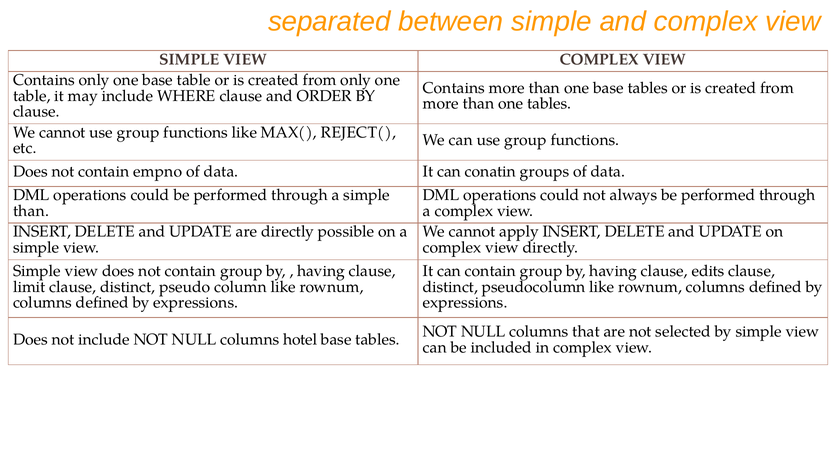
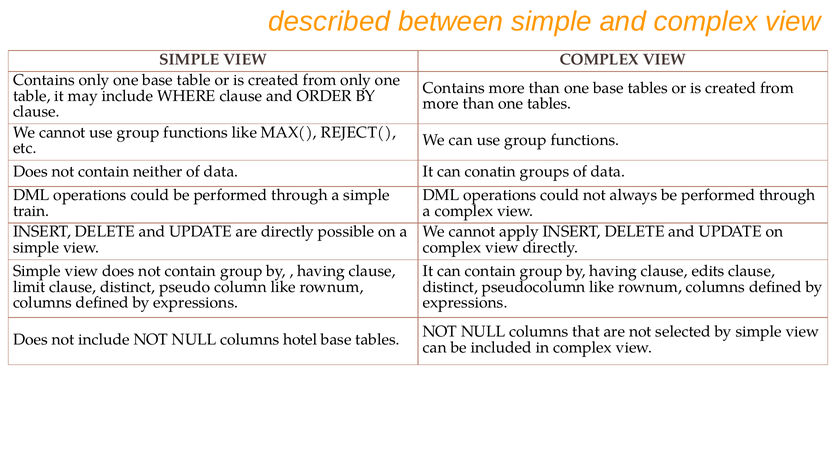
separated: separated -> described
empno: empno -> neither
than at (31, 211): than -> train
